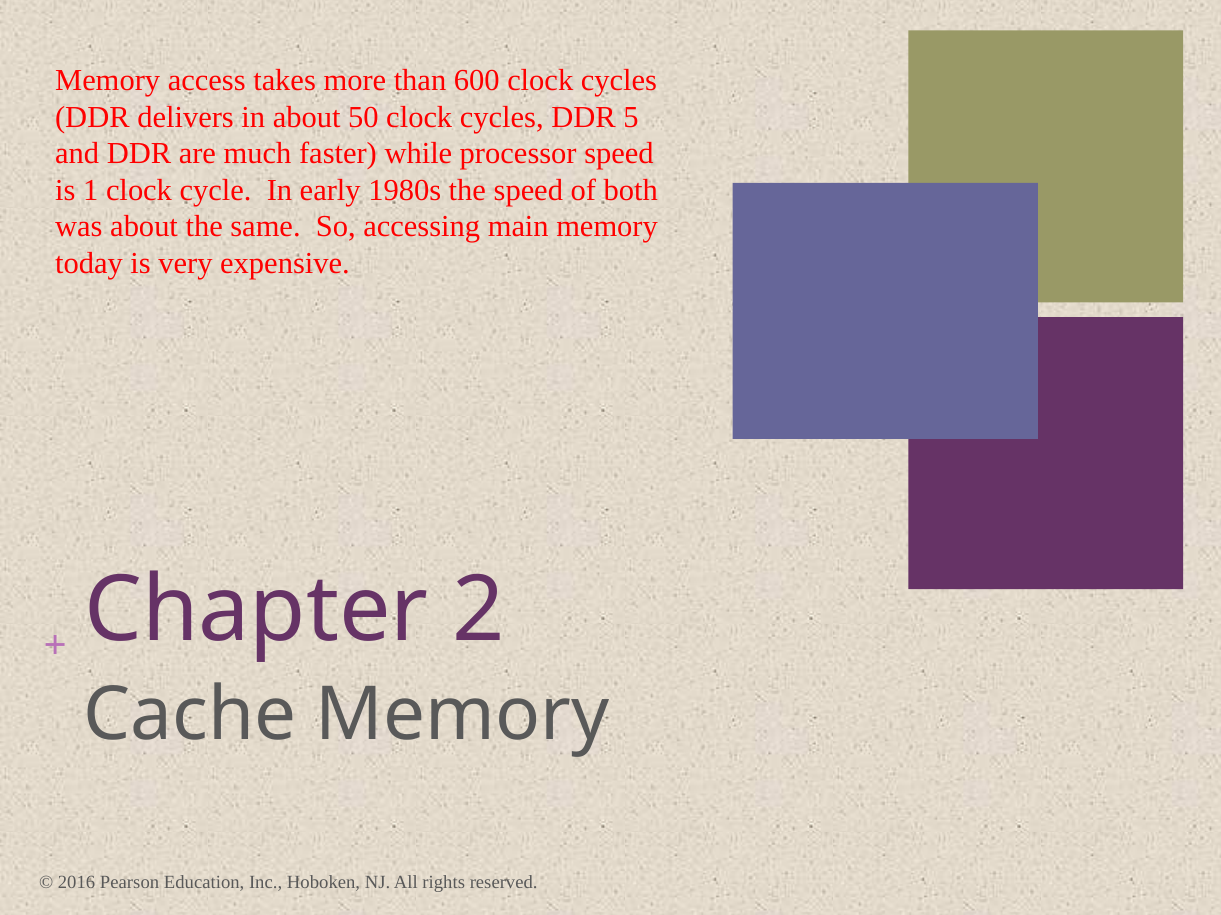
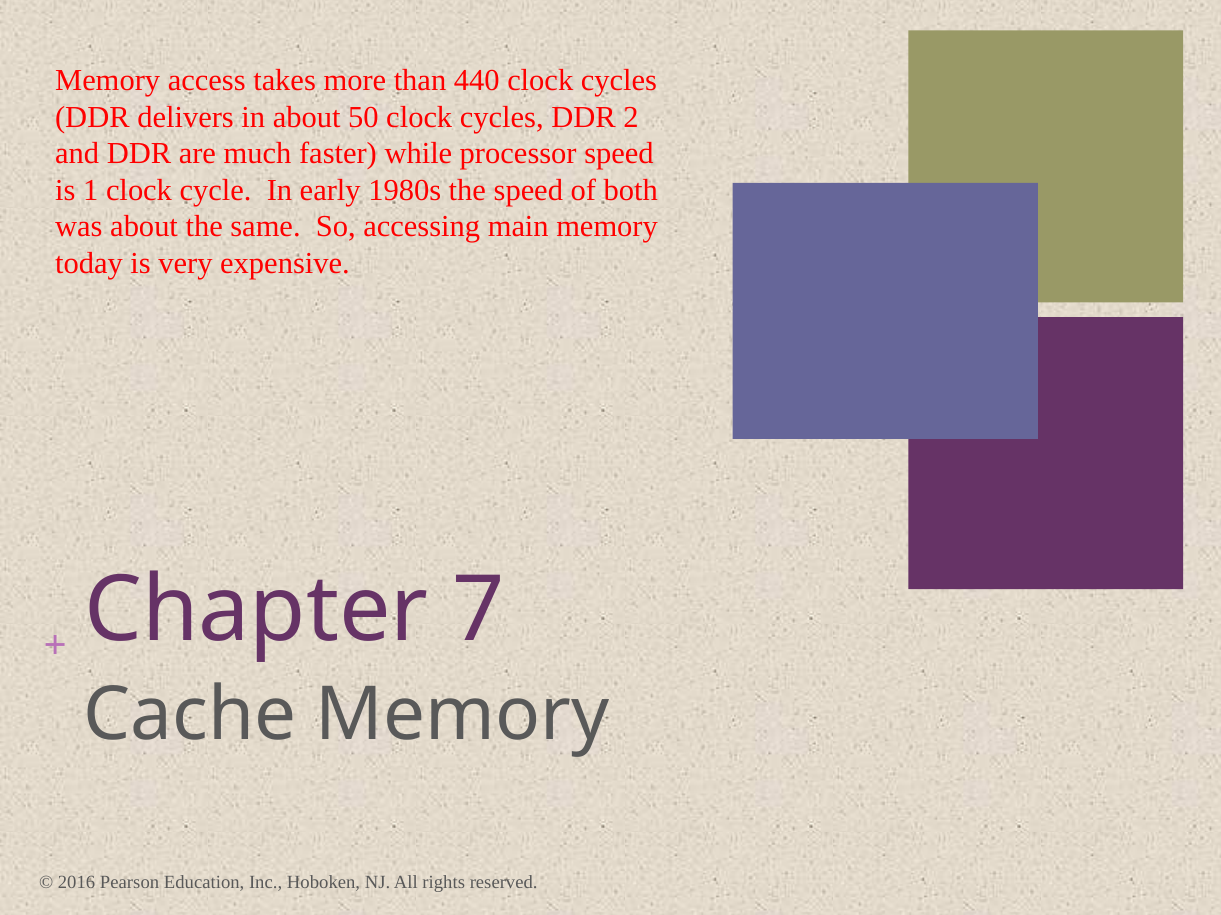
600: 600 -> 440
5: 5 -> 2
2: 2 -> 7
